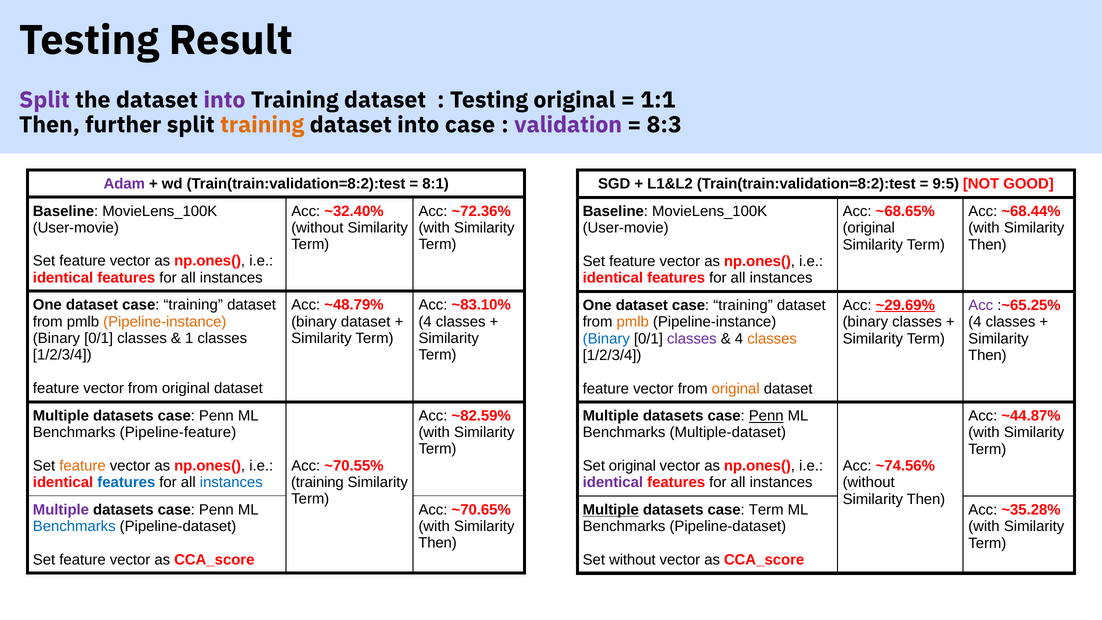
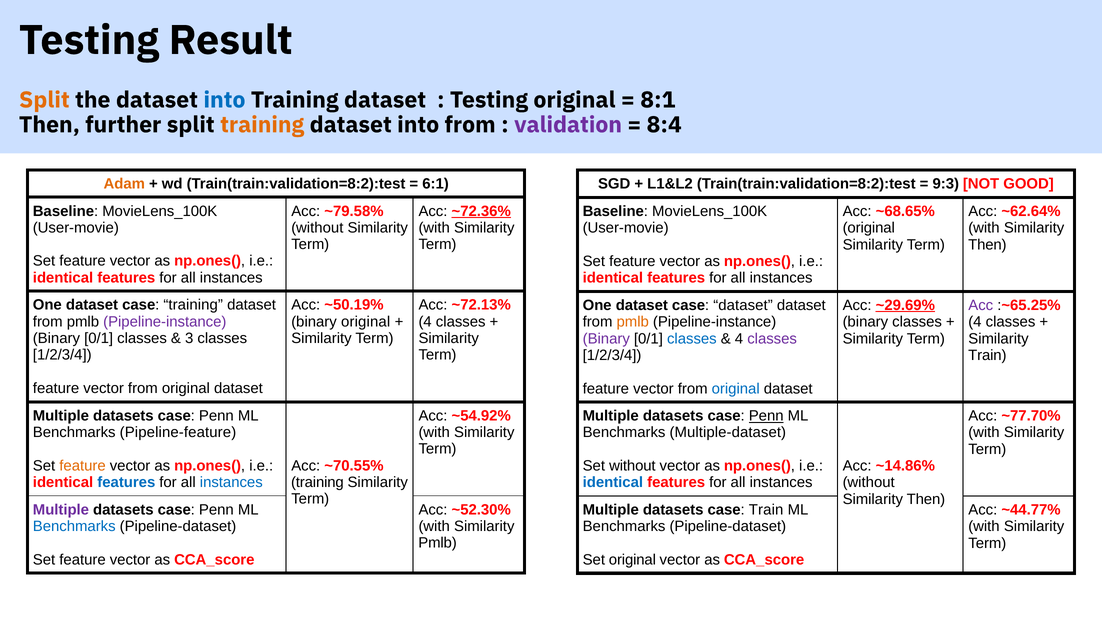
Split at (44, 100) colour: purple -> orange
into at (224, 100) colour: purple -> blue
1:1: 1:1 -> 8:1
into case: case -> from
8:3: 8:3 -> 8:4
Adam colour: purple -> orange
8:1: 8:1 -> 6:1
9:5: 9:5 -> 9:3
~32.40%: ~32.40% -> ~79.58%
~72.36% underline: none -> present
~68.44%: ~68.44% -> ~62.64%
~48.79%: ~48.79% -> ~50.19%
~83.10%: ~83.10% -> ~72.13%
training at (743, 305): training -> dataset
Pipeline-instance at (165, 322) colour: orange -> purple
binary dataset: dataset -> original
1: 1 -> 3
Binary at (606, 339) colour: blue -> purple
classes at (692, 339) colour: purple -> blue
classes at (772, 339) colour: orange -> purple
Then at (987, 355): Then -> Train
original at (736, 389) colour: orange -> blue
~82.59%: ~82.59% -> ~54.92%
~44.87%: ~44.87% -> ~77.70%
Set original: original -> without
~74.56%: ~74.56% -> ~14.86%
identical at (613, 482) colour: purple -> blue
~70.65%: ~70.65% -> ~52.30%
Multiple at (611, 510) underline: present -> none
case Term: Term -> Train
~35.28%: ~35.28% -> ~44.77%
Then at (438, 543): Then -> Pmlb
Set without: without -> original
